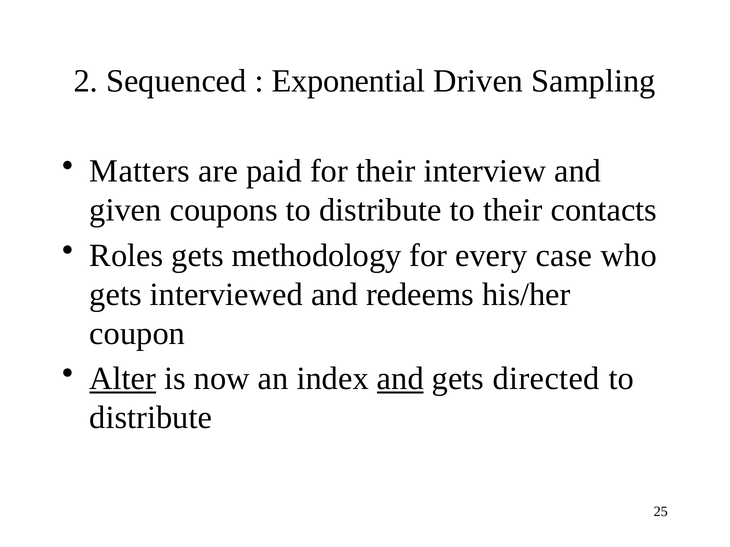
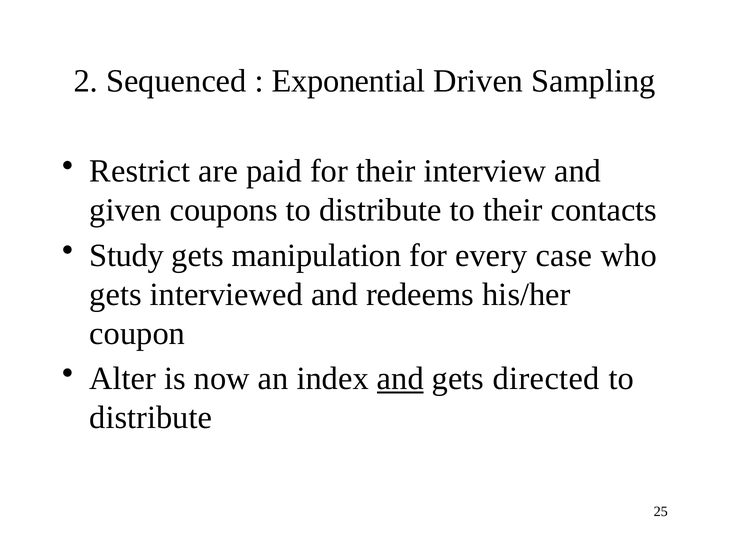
Matters: Matters -> Restrict
Roles: Roles -> Study
methodology: methodology -> manipulation
Alter underline: present -> none
